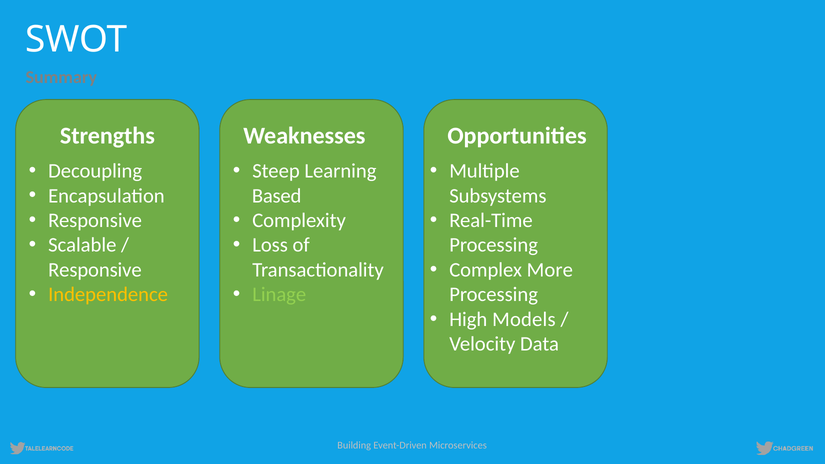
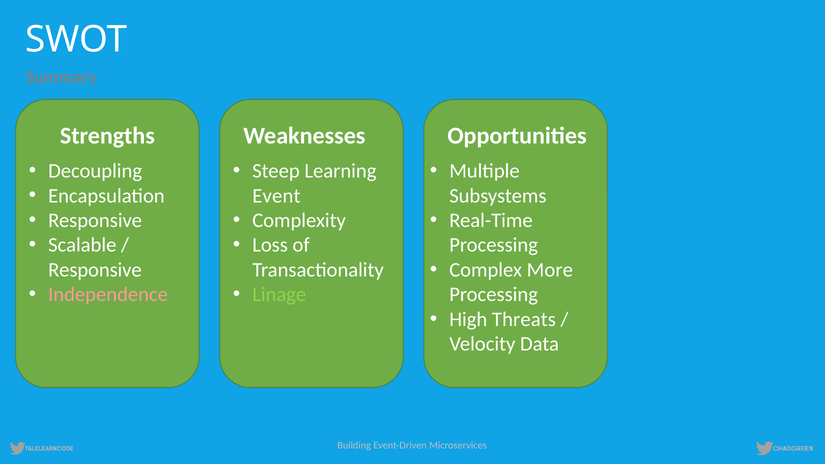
Based: Based -> Event
Independence colour: yellow -> pink
Models: Models -> Threats
